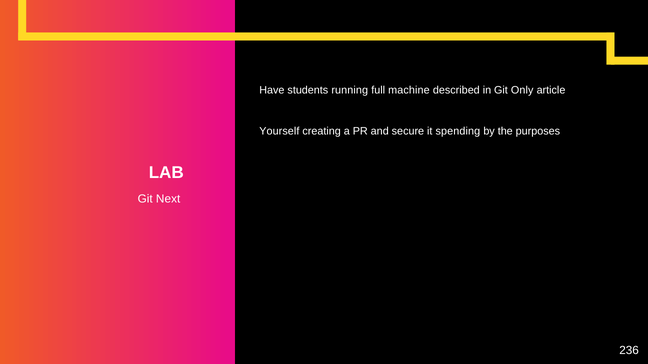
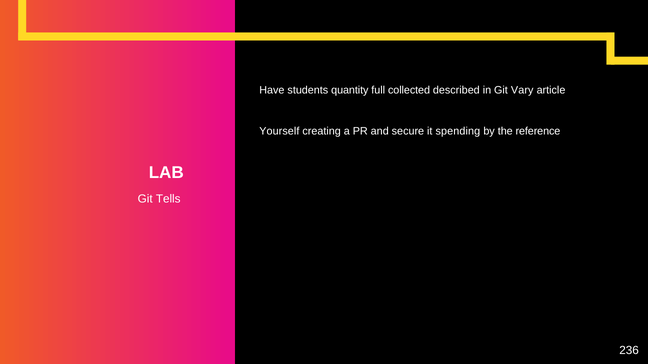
running: running -> quantity
machine: machine -> collected
Only: Only -> Vary
purposes: purposes -> reference
Next: Next -> Tells
